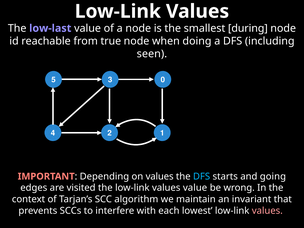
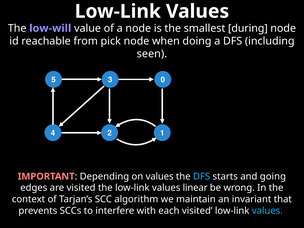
low-last: low-last -> low-will
true: true -> pick
values value: value -> linear
each lowest: lowest -> visited
values at (267, 211) colour: pink -> light blue
